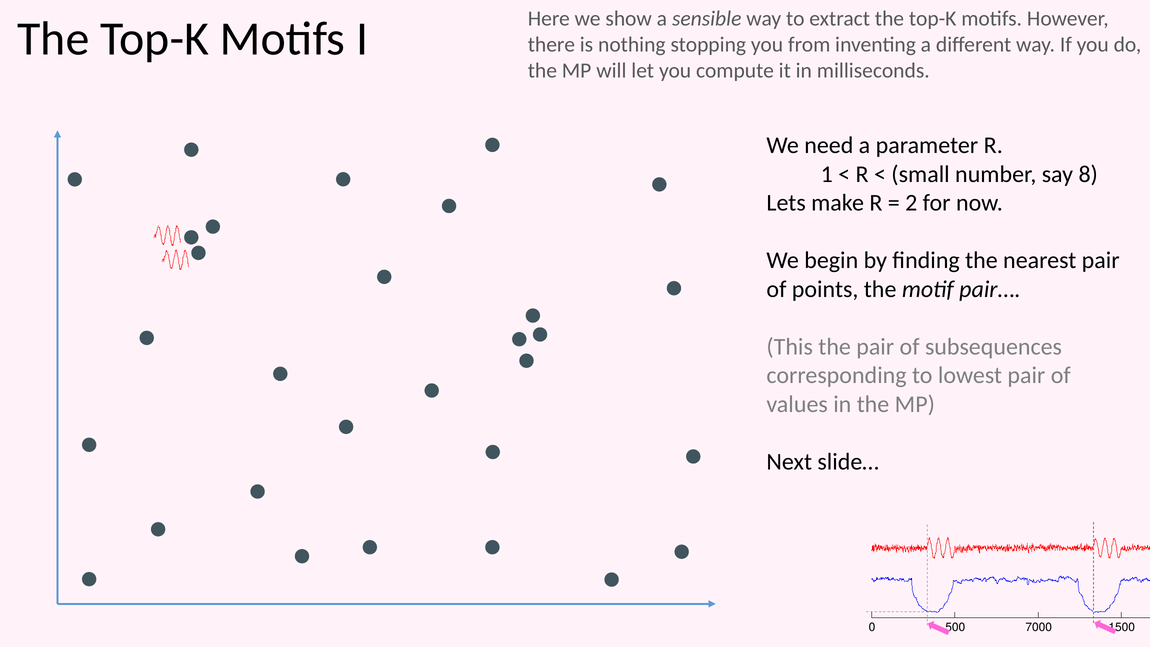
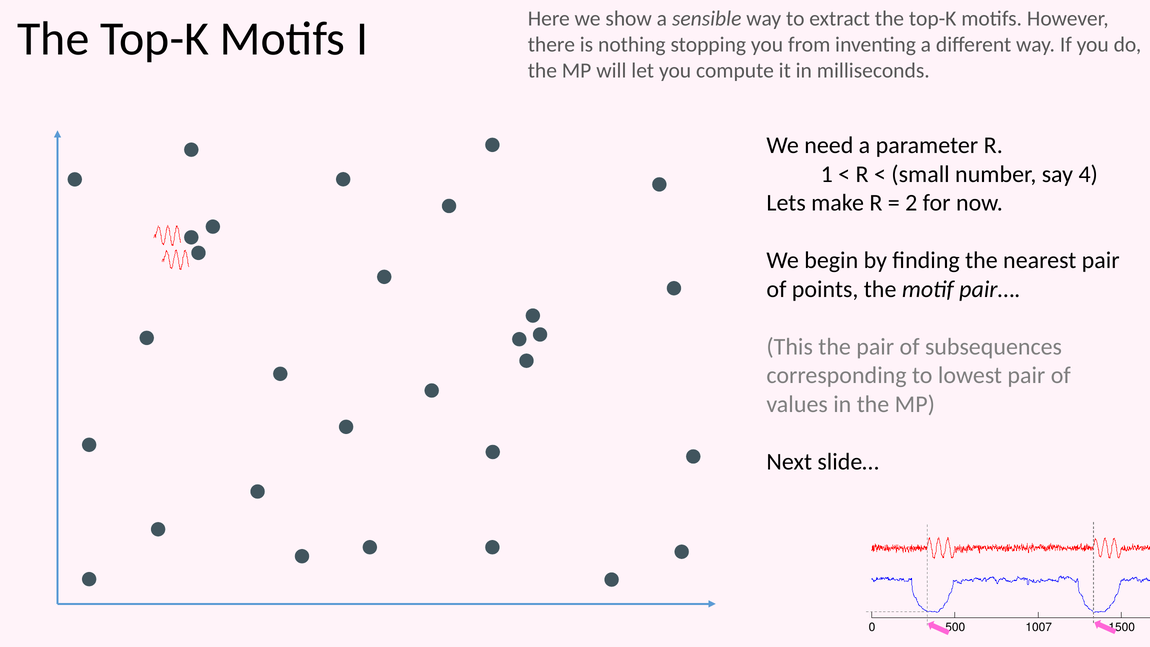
8: 8 -> 4
7000: 7000 -> 1007
